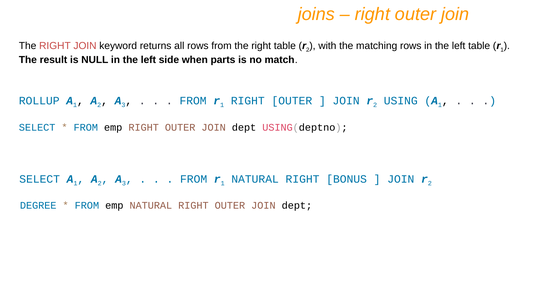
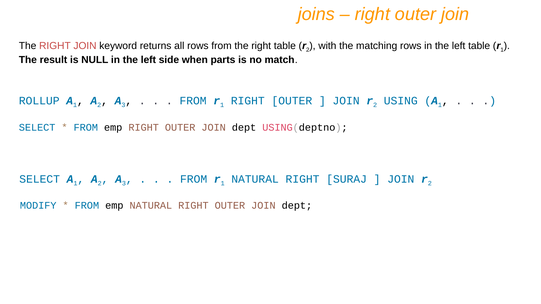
BONUS: BONUS -> SURAJ
DEGREE: DEGREE -> MODIFY
